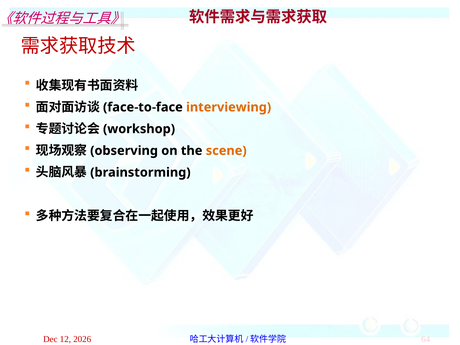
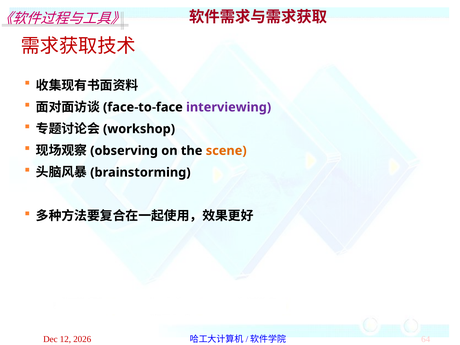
interviewing colour: orange -> purple
